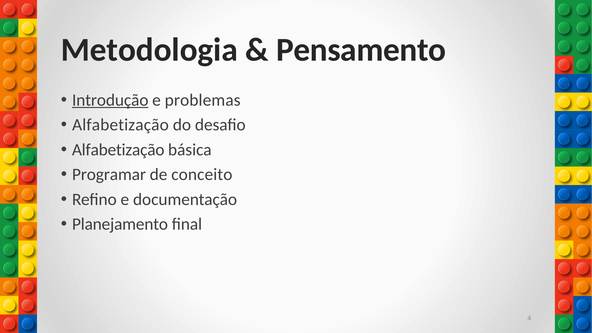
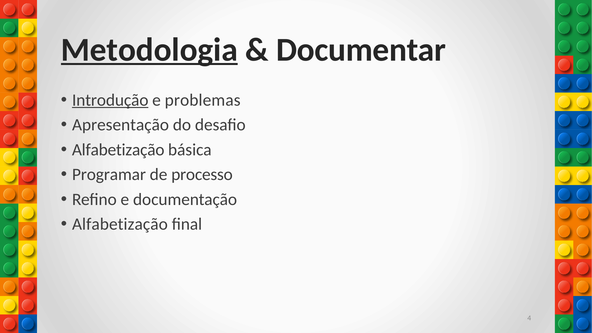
Metodologia underline: none -> present
Pensamento: Pensamento -> Documentar
Alfabetização at (120, 125): Alfabetização -> Apresentação
conceito: conceito -> processo
Planejamento at (120, 224): Planejamento -> Alfabetização
